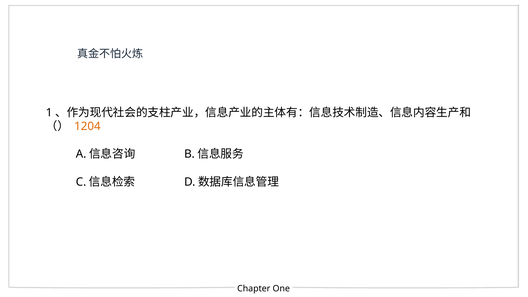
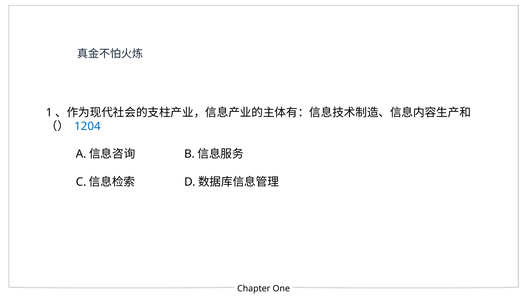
1204 colour: orange -> blue
